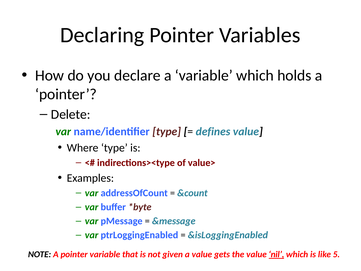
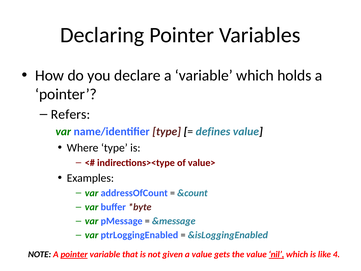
Delete: Delete -> Refers
pointer at (74, 254) underline: none -> present
5: 5 -> 4
